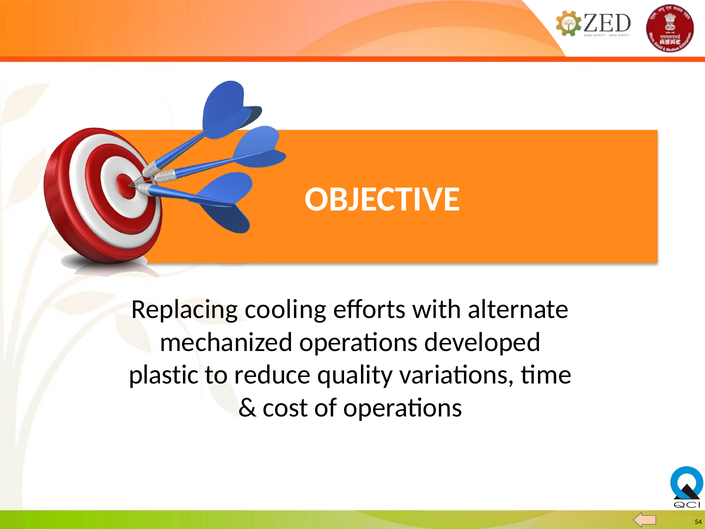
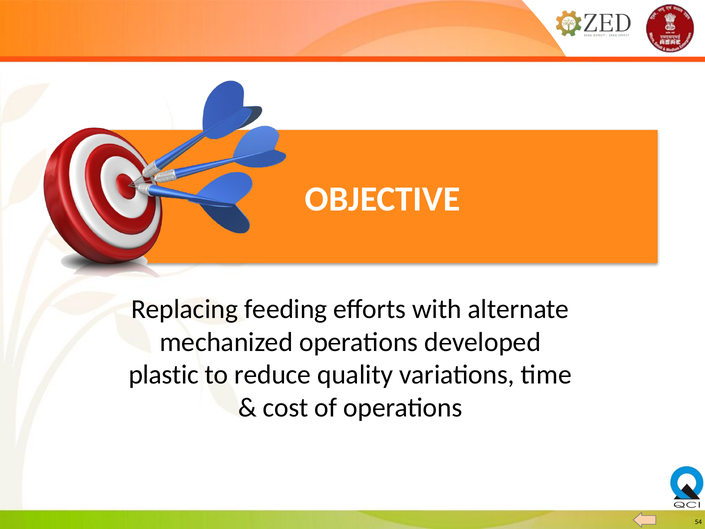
cooling: cooling -> feeding
